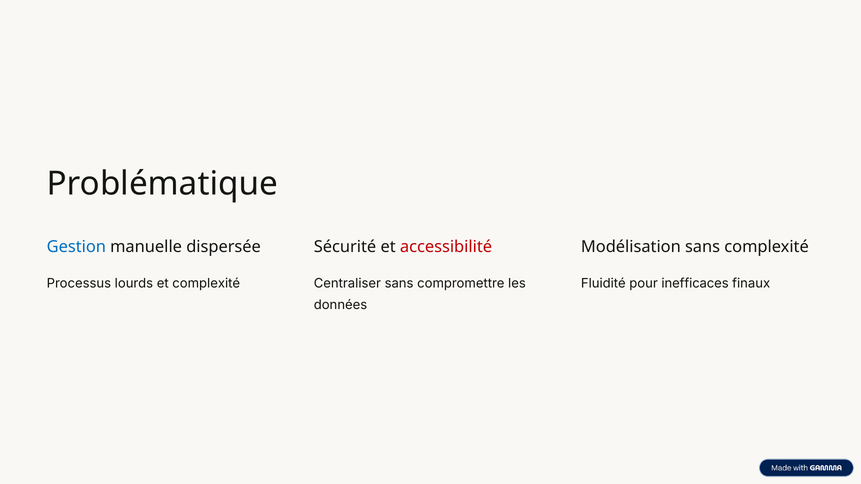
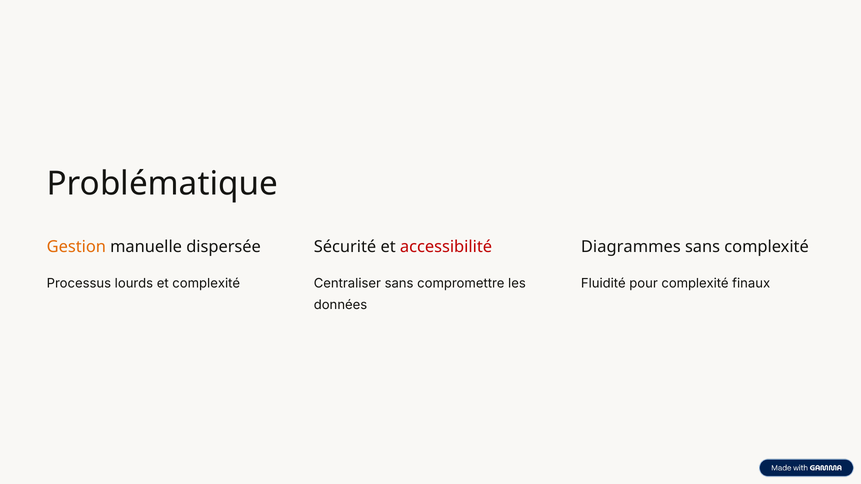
Gestion colour: blue -> orange
Modélisation: Modélisation -> Diagrammes
pour inefficaces: inefficaces -> complexité
